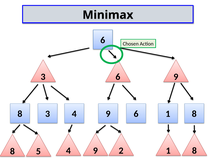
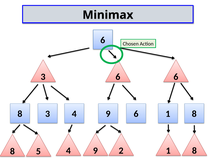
6 9: 9 -> 6
